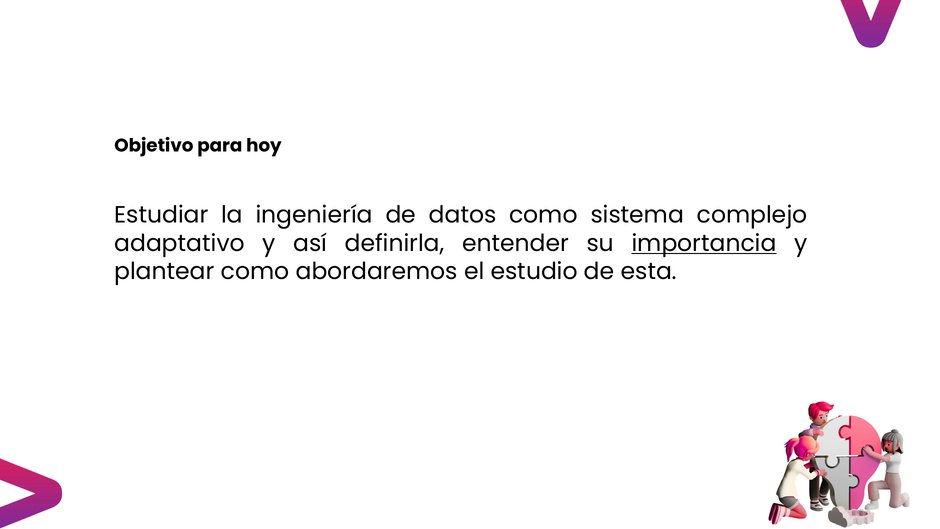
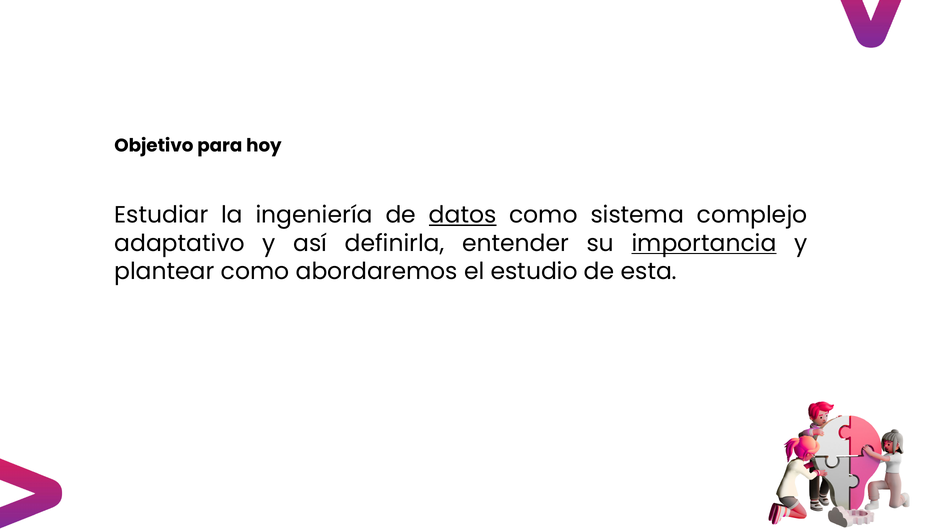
datos underline: none -> present
